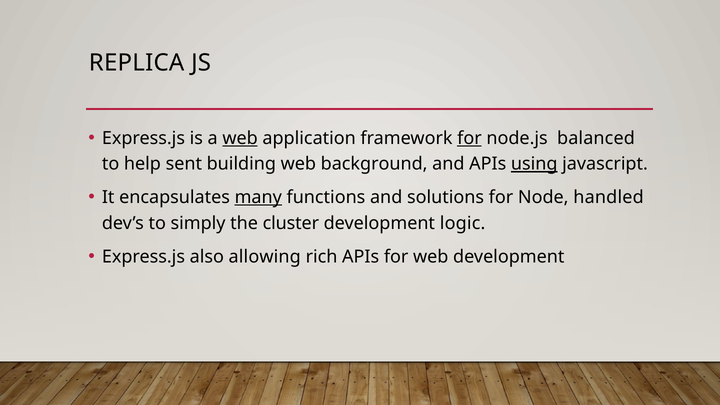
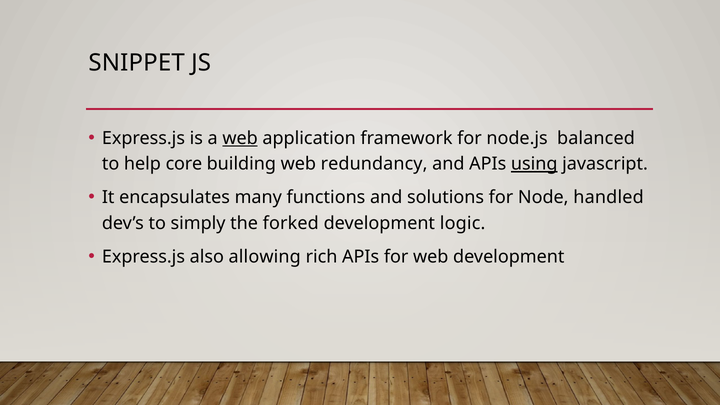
REPLICA: REPLICA -> SNIPPET
for at (469, 138) underline: present -> none
sent: sent -> core
background: background -> redundancy
many underline: present -> none
cluster: cluster -> forked
